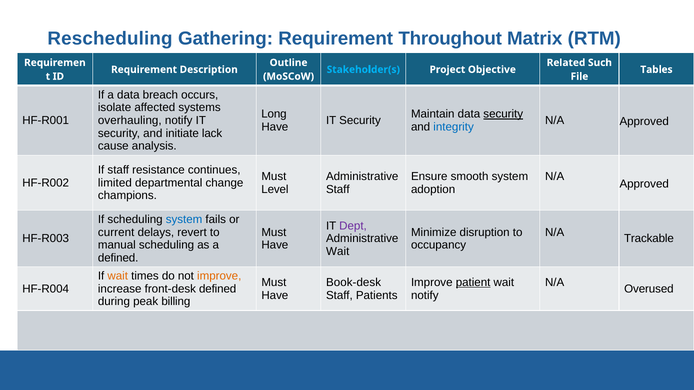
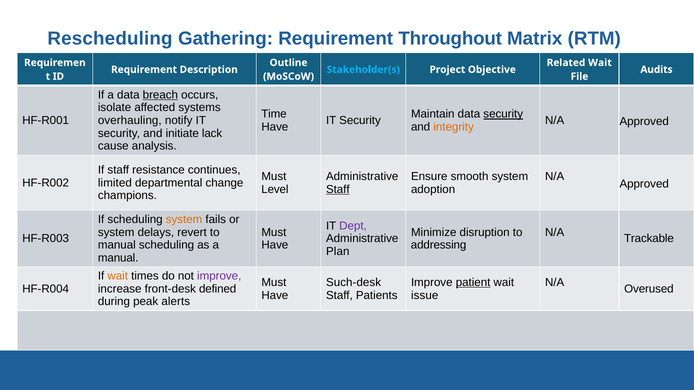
Related Such: Such -> Wait
Tables: Tables -> Audits
breach underline: none -> present
Long: Long -> Time
integrity colour: blue -> orange
Staff at (338, 189) underline: none -> present
system at (184, 220) colour: blue -> orange
current at (116, 232): current -> system
occupancy: occupancy -> addressing
Wait at (338, 252): Wait -> Plan
defined at (118, 258): defined -> manual
improve at (219, 276) colour: orange -> purple
Book-desk: Book-desk -> Such-desk
notify at (425, 296): notify -> issue
billing: billing -> alerts
